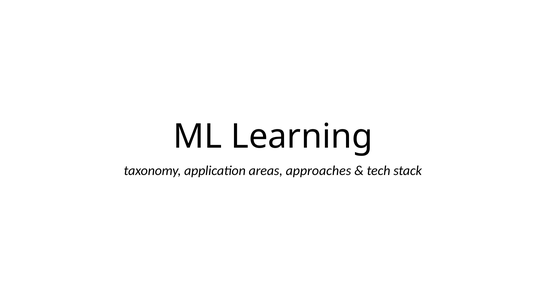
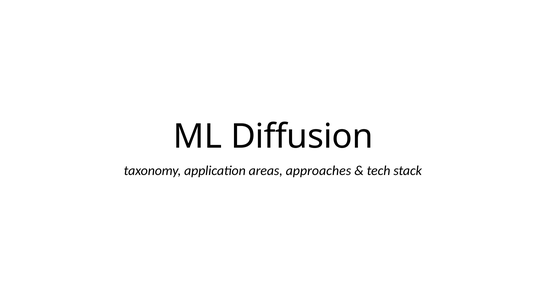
Learning: Learning -> Diffusion
